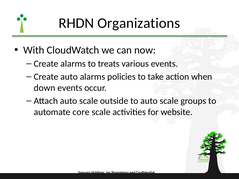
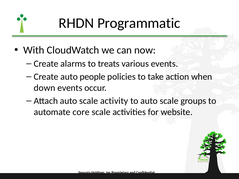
Organizations: Organizations -> Programmatic
auto alarms: alarms -> people
outside: outside -> activity
